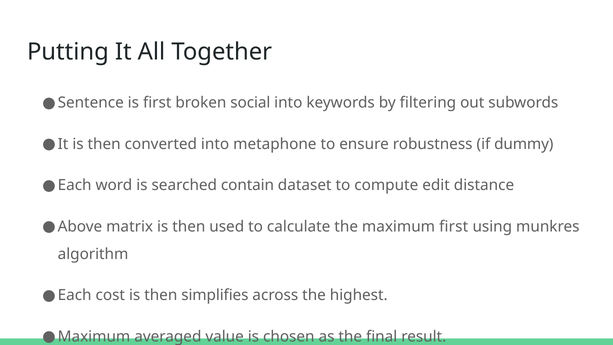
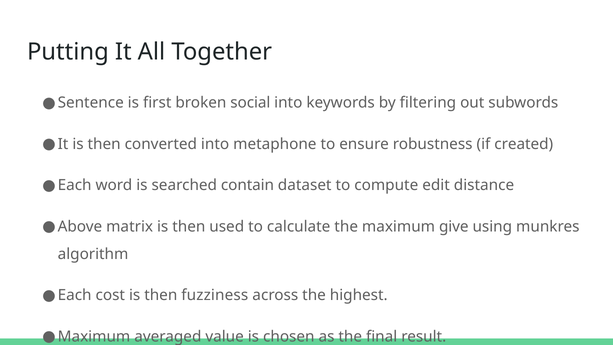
dummy: dummy -> created
maximum first: first -> give
simplifies: simplifies -> fuzziness
